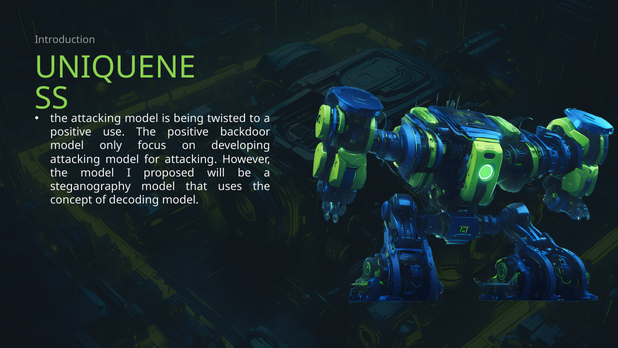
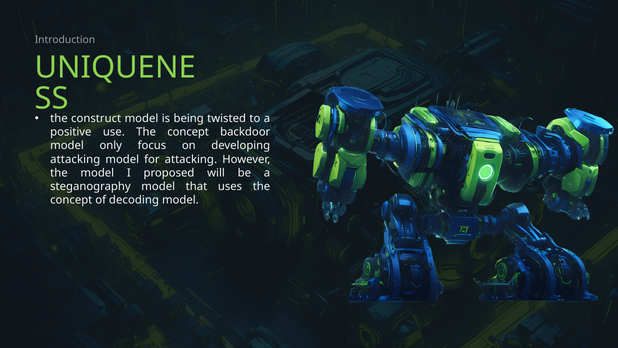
attacking at (96, 118): attacking -> construct
use The positive: positive -> concept
